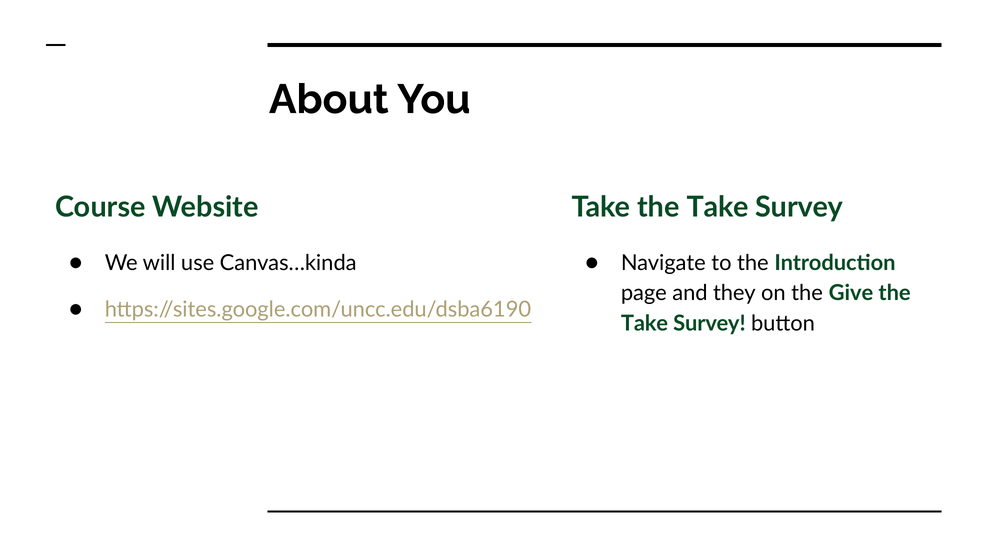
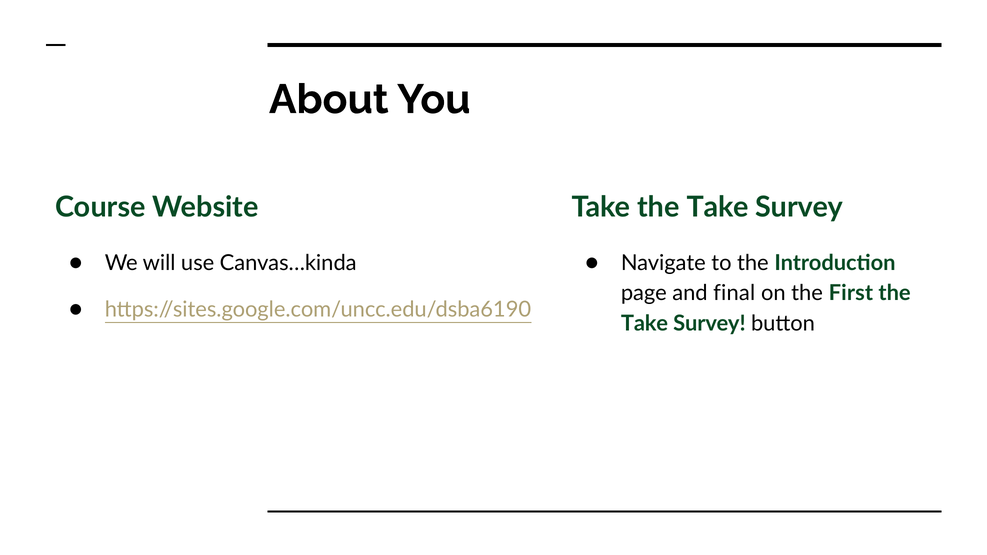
they: they -> final
Give: Give -> First
